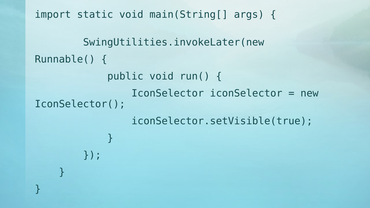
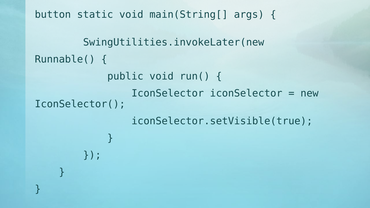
import: import -> button
